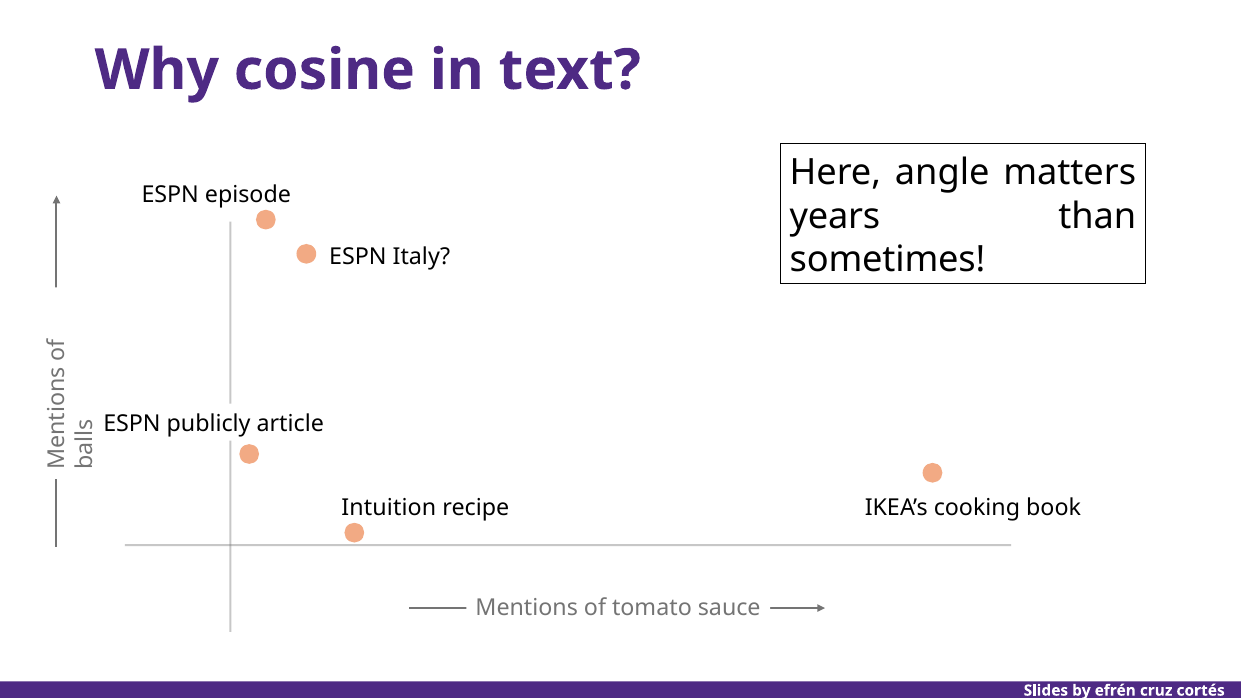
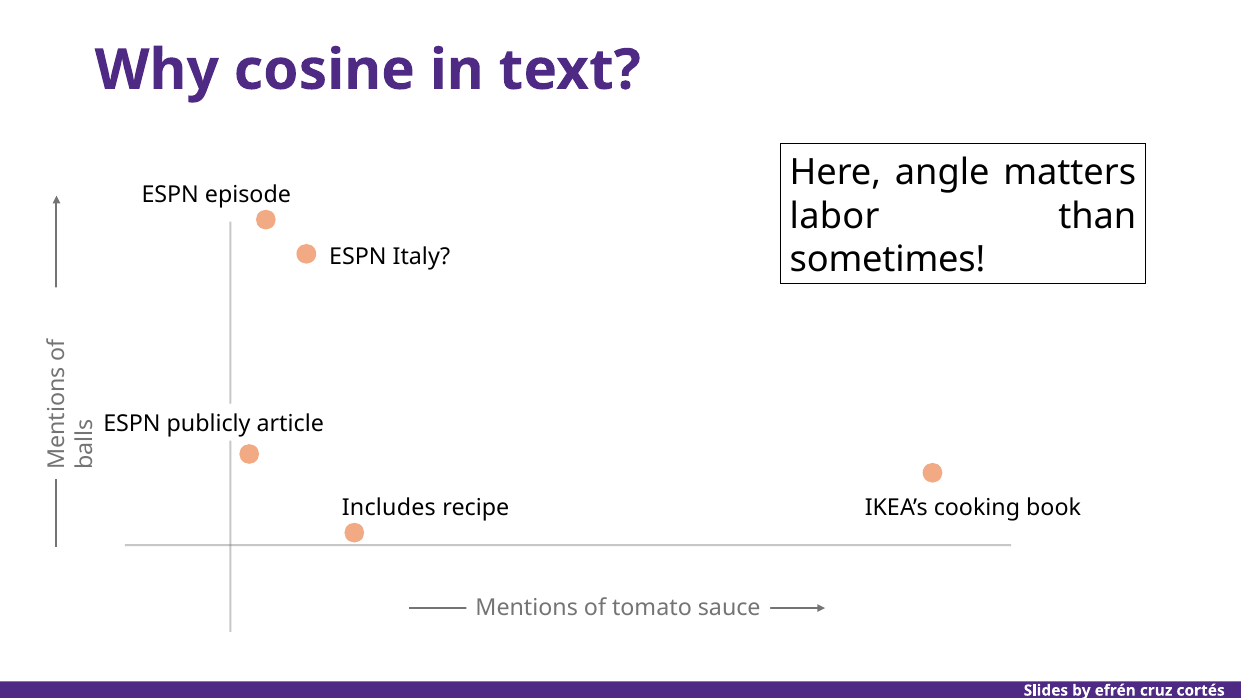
years: years -> labor
Intuition: Intuition -> Includes
